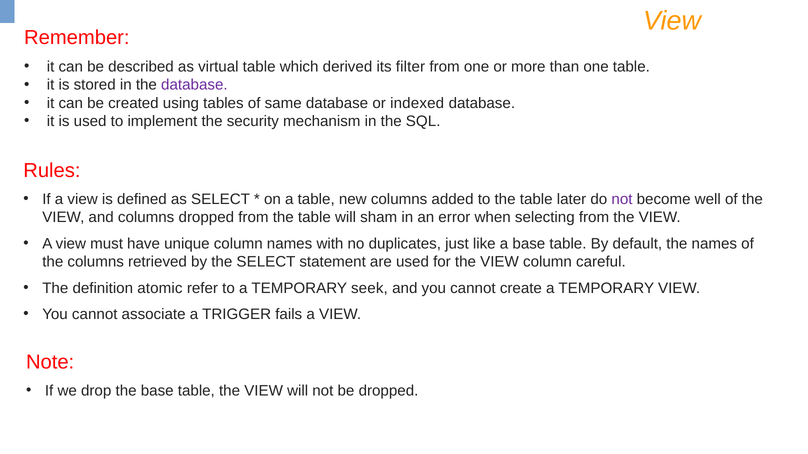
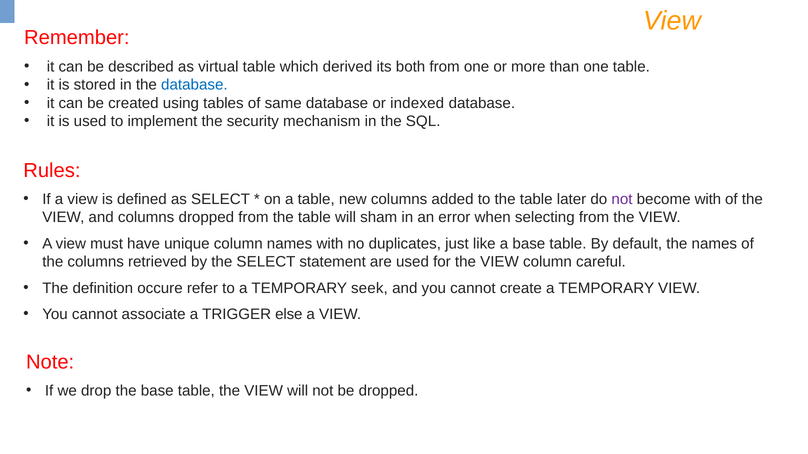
filter: filter -> both
database at (194, 85) colour: purple -> blue
become well: well -> with
atomic: atomic -> occure
fails: fails -> else
